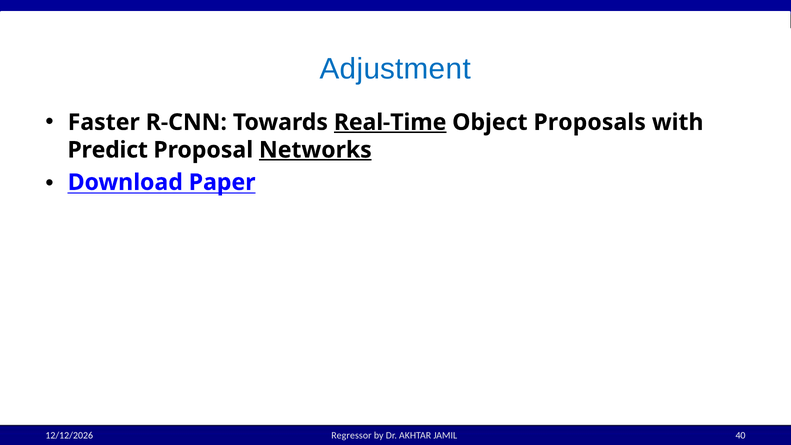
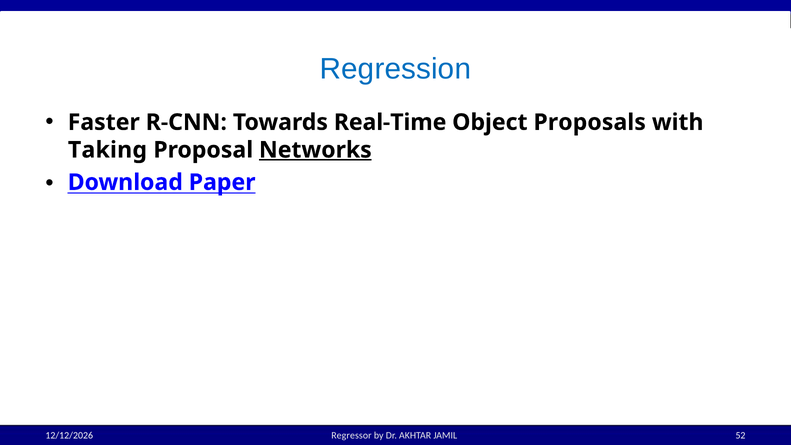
Adjustment: Adjustment -> Regression
Real-Time underline: present -> none
Predict: Predict -> Taking
40: 40 -> 52
